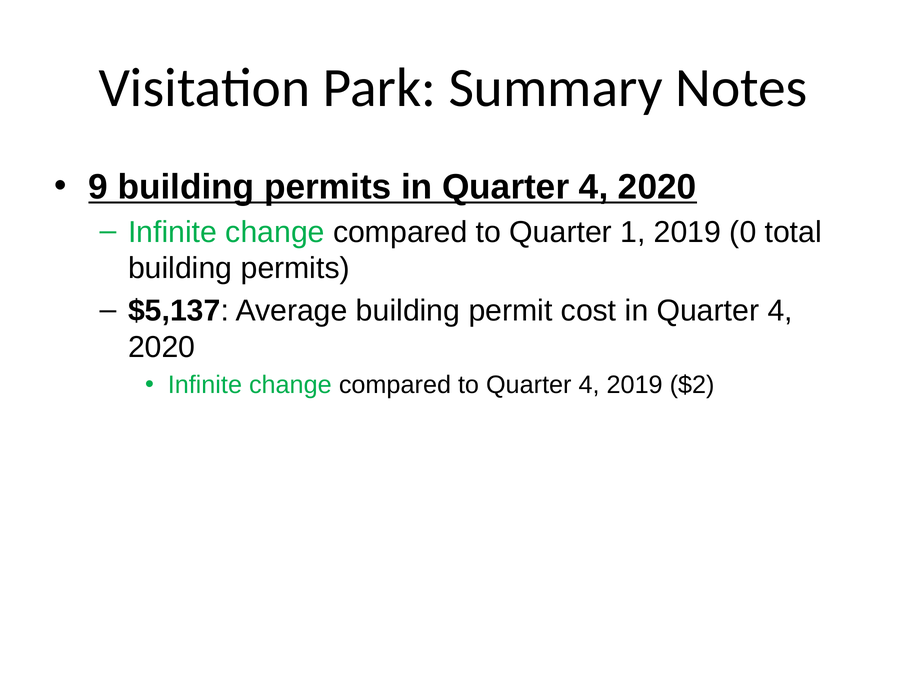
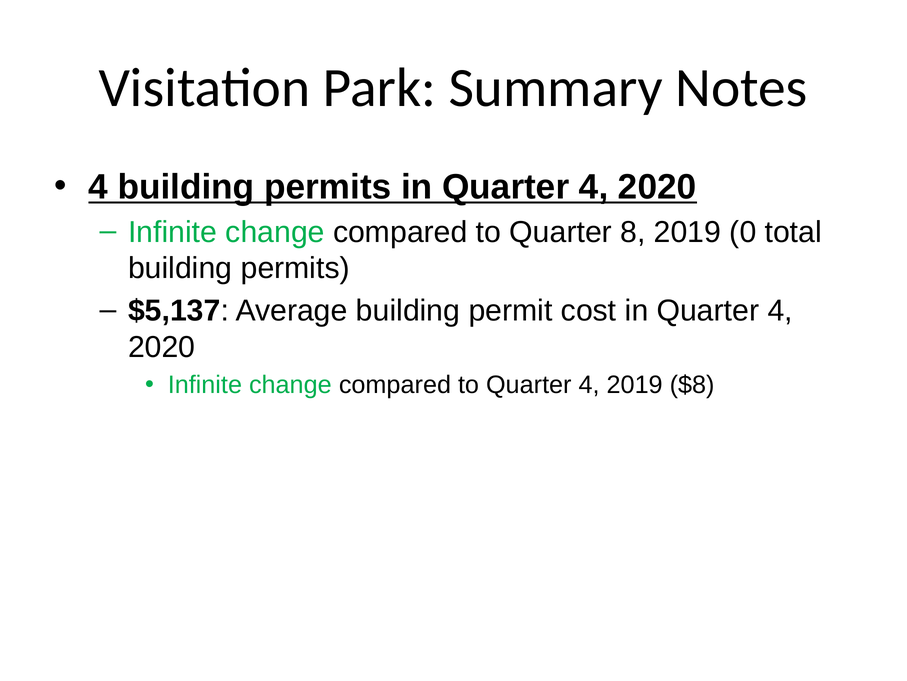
9 at (98, 187): 9 -> 4
1: 1 -> 8
$2: $2 -> $8
